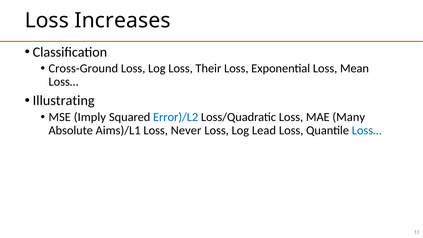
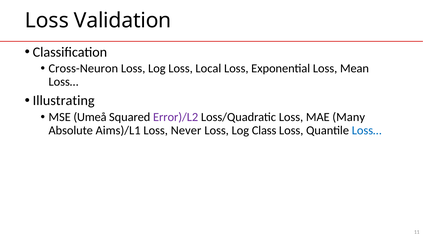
Increases: Increases -> Validation
Cross-Ground: Cross-Ground -> Cross-Neuron
Their: Their -> Local
Imply: Imply -> Umeå
Error)/L2 colour: blue -> purple
Lead: Lead -> Class
